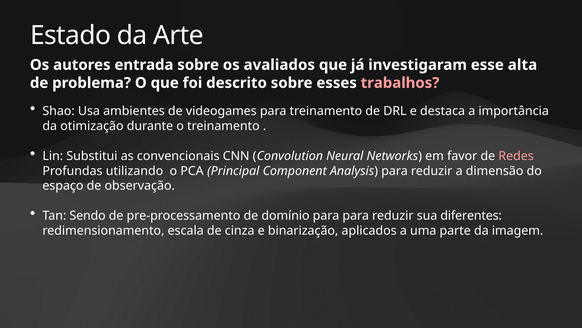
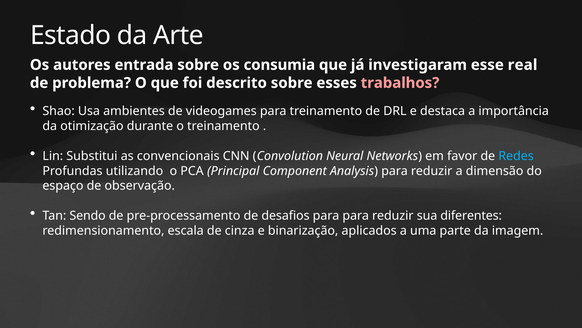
avaliados: avaliados -> consumia
alta: alta -> real
Redes colour: pink -> light blue
domínio: domínio -> desafios
